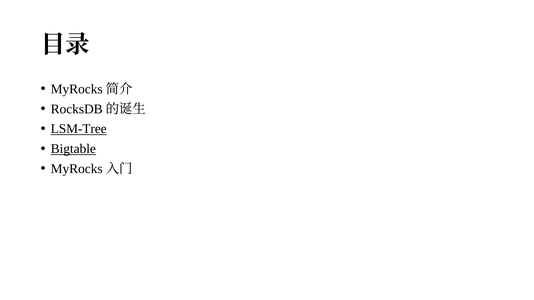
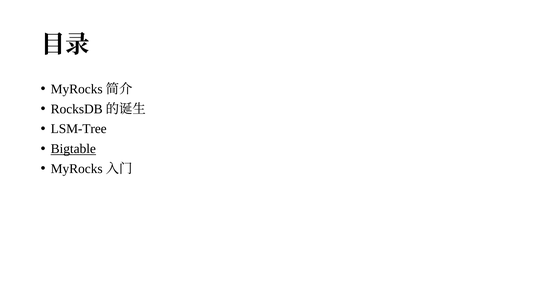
LSM-Tree underline: present -> none
